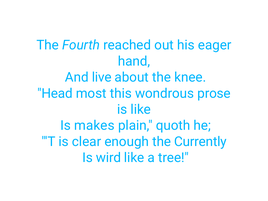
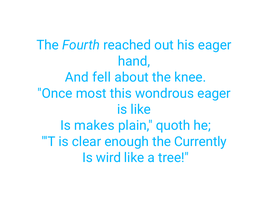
live: live -> fell
Head: Head -> Once
wondrous prose: prose -> eager
